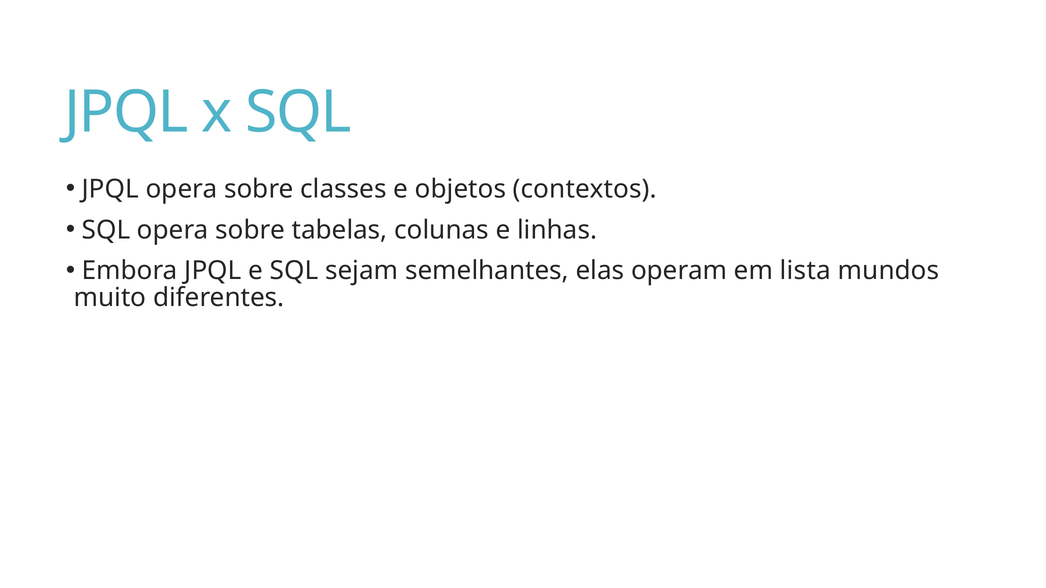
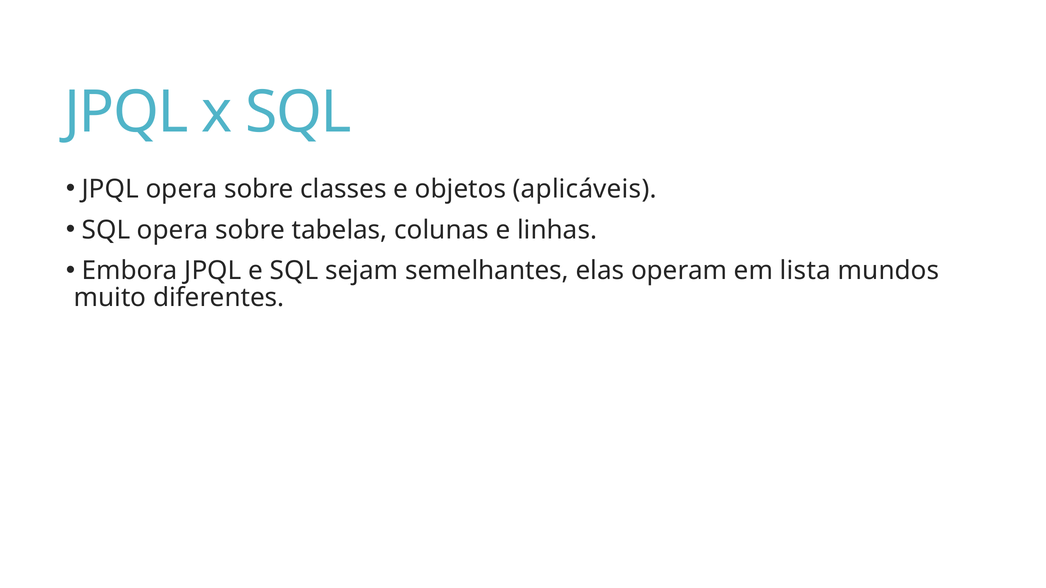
contextos: contextos -> aplicáveis
